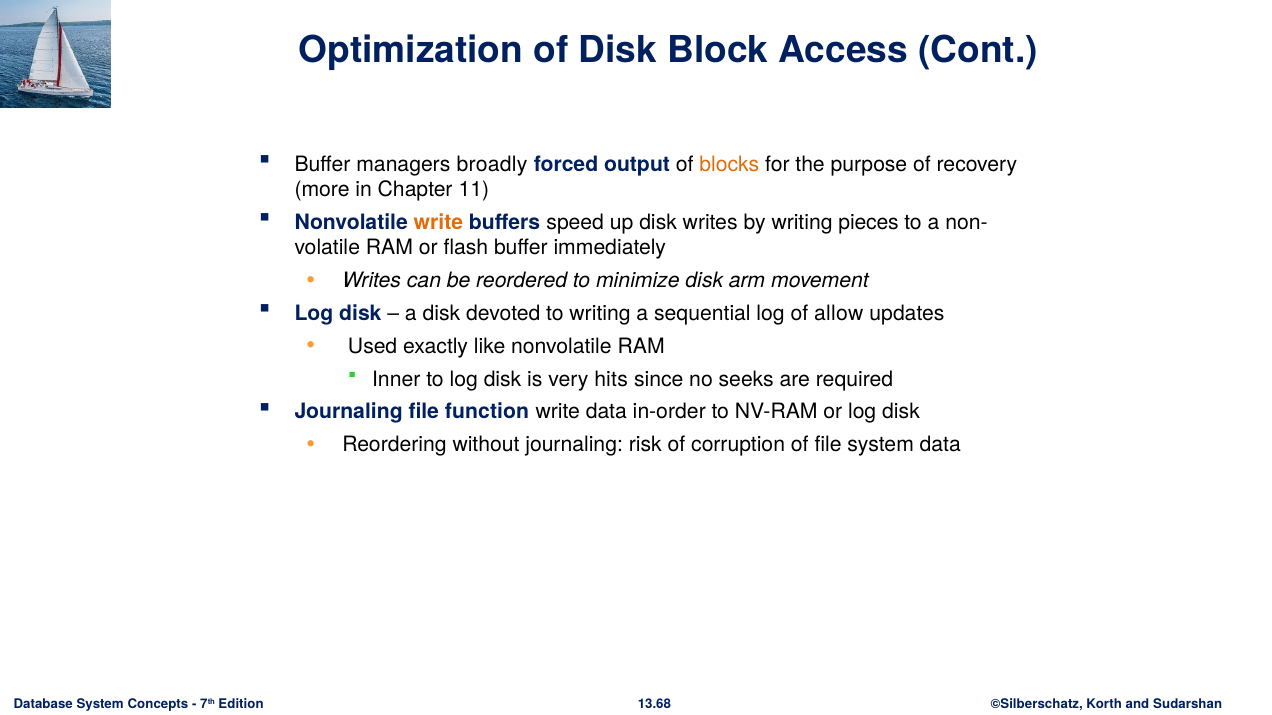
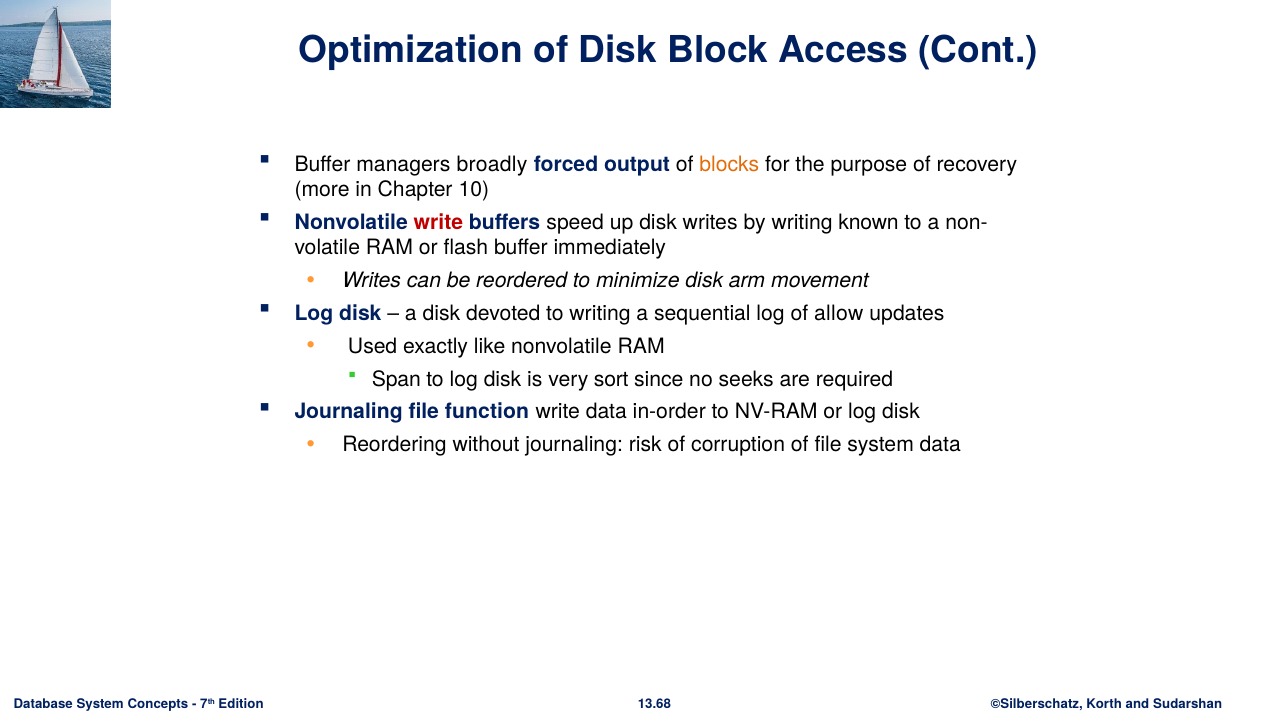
11: 11 -> 10
write at (438, 222) colour: orange -> red
pieces: pieces -> known
Inner: Inner -> Span
hits: hits -> sort
